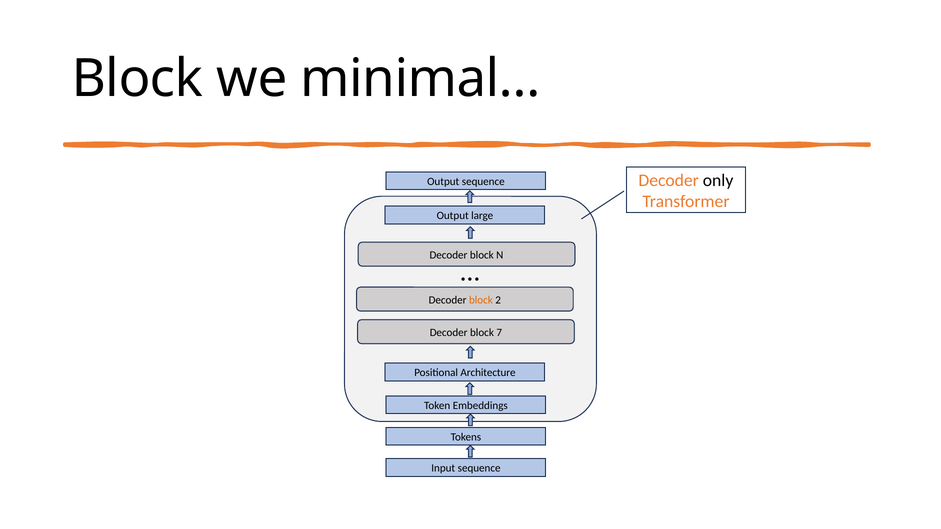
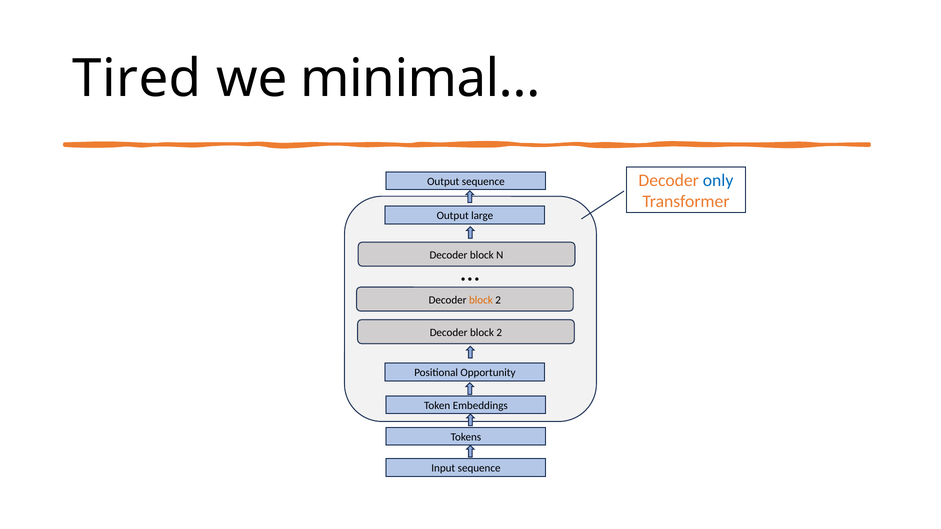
Block at (137, 79): Block -> Tired
only colour: black -> blue
7 at (499, 333): 7 -> 2
Architecture: Architecture -> Opportunity
